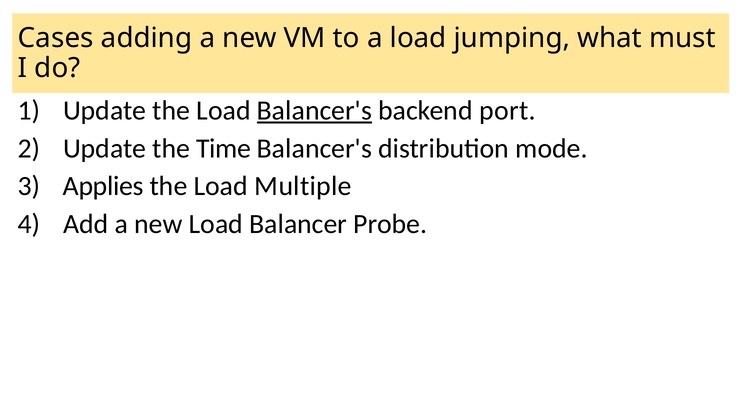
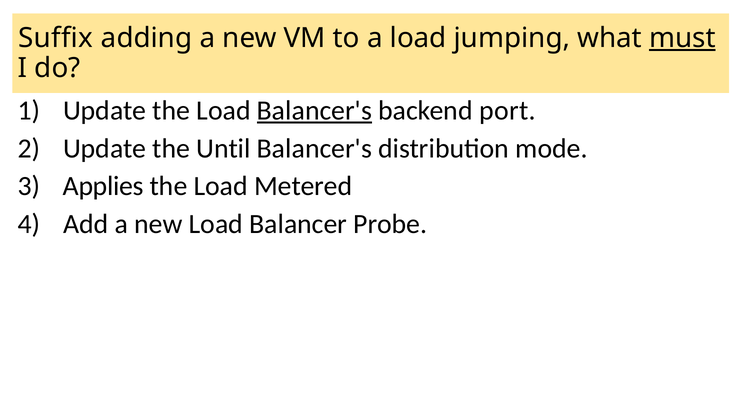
Cases: Cases -> Suffix
must underline: none -> present
Time: Time -> Until
Multiple: Multiple -> Metered
